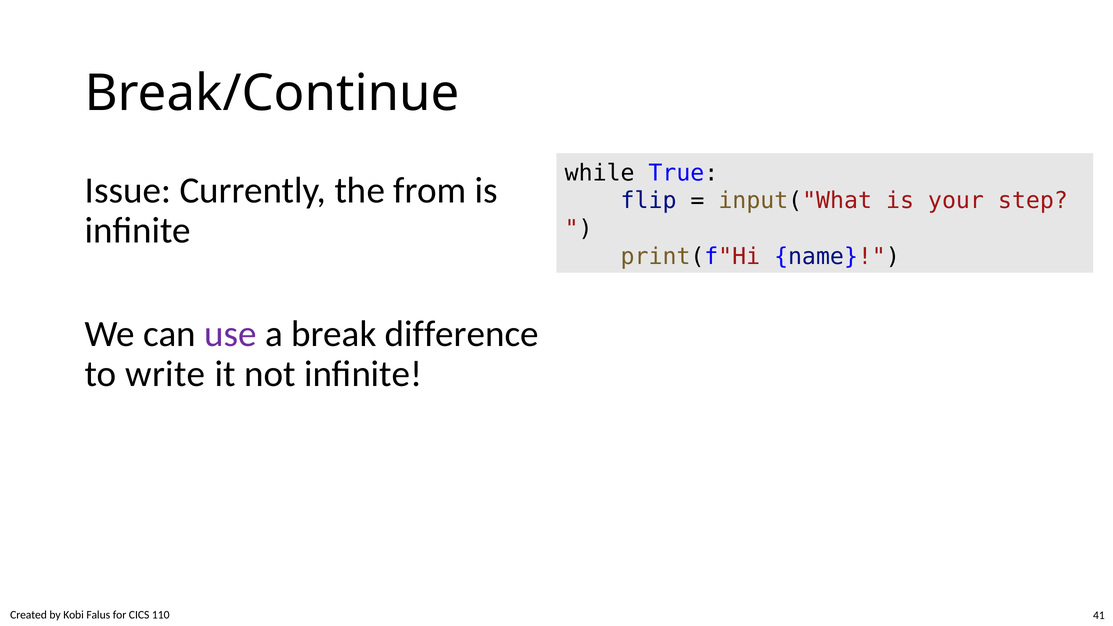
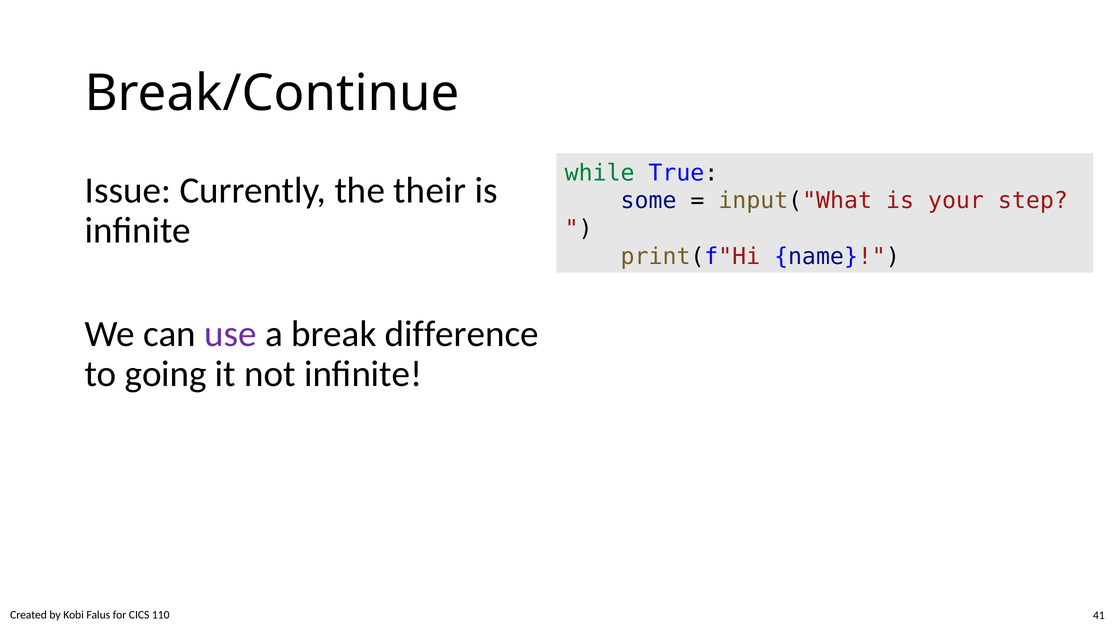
while colour: black -> green
from: from -> their
flip: flip -> some
write: write -> going
